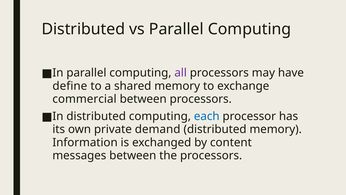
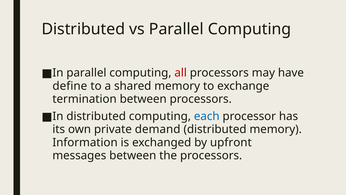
all colour: purple -> red
commercial: commercial -> termination
content: content -> upfront
